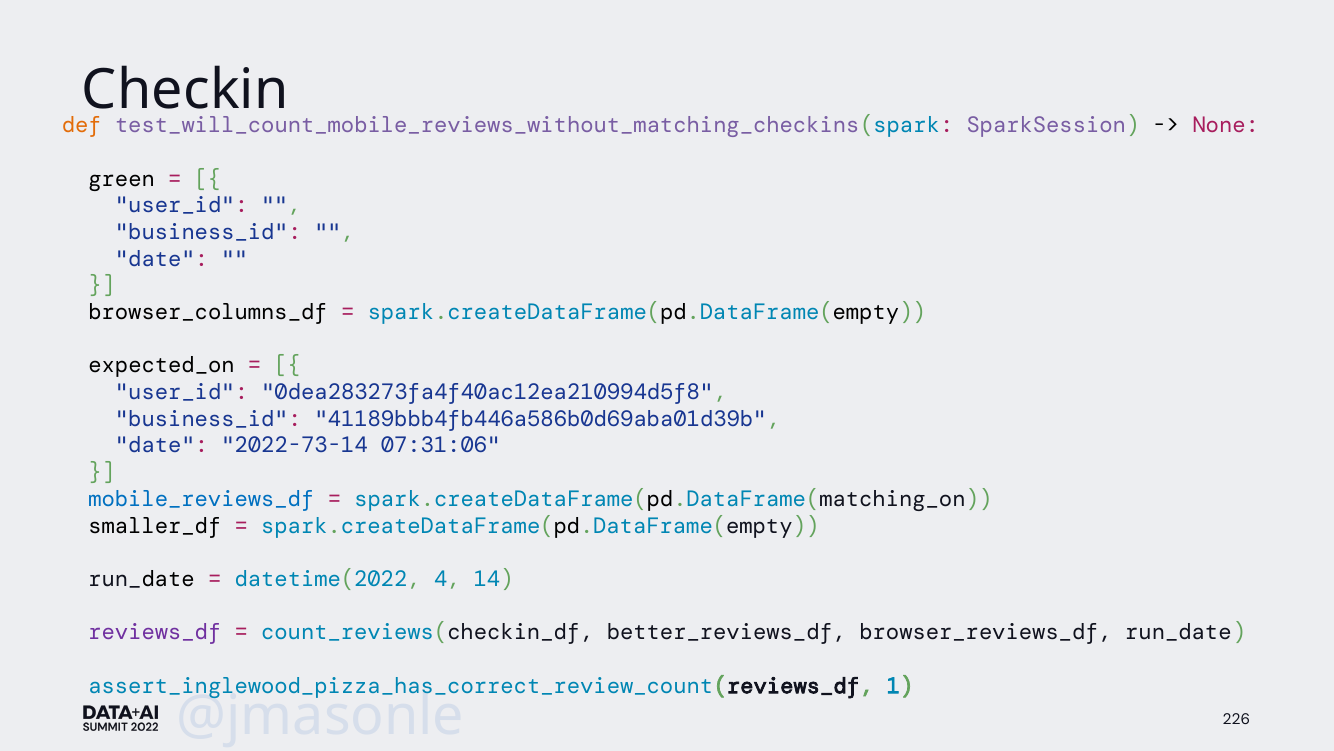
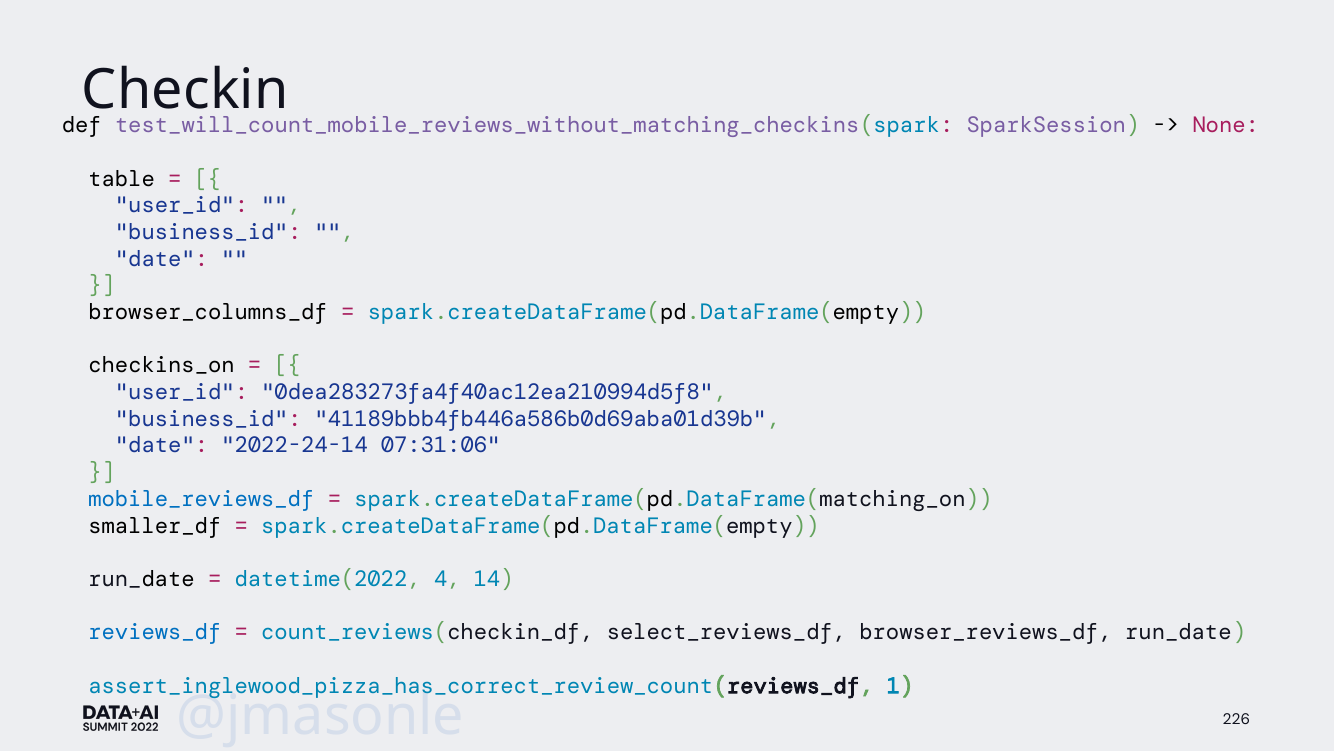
def colour: orange -> black
green: green -> table
expected_on: expected_on -> checkins_on
2022-73-14: 2022-73-14 -> 2022-24-14
reviews_df colour: purple -> blue
better_reviews_df: better_reviews_df -> select_reviews_df
